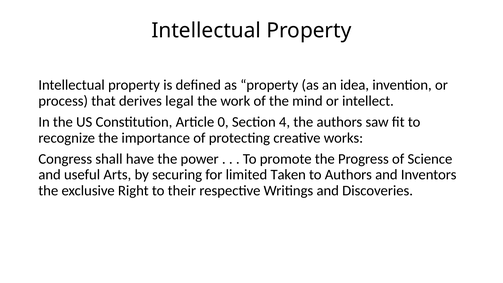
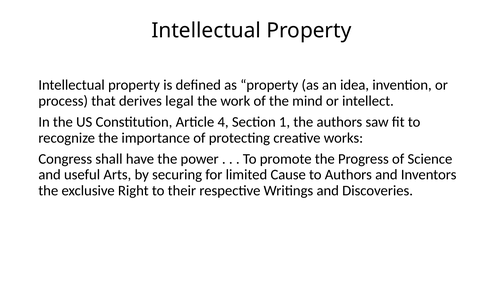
0: 0 -> 4
4: 4 -> 1
Taken: Taken -> Cause
